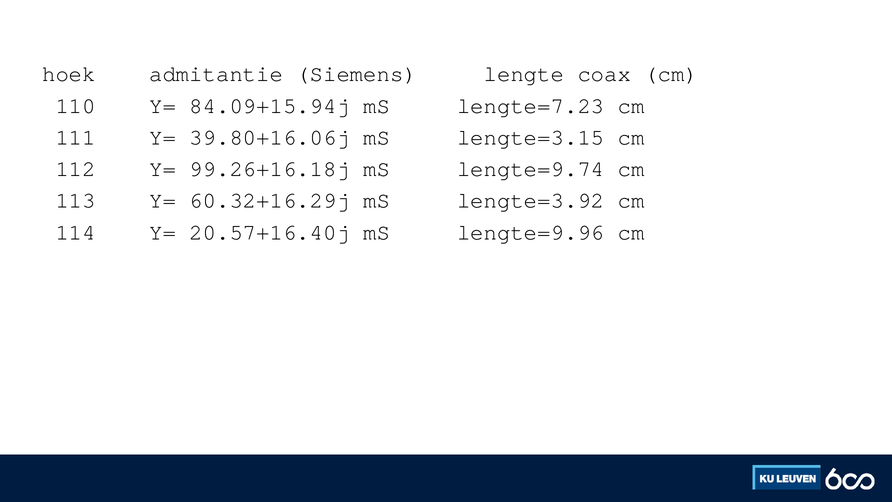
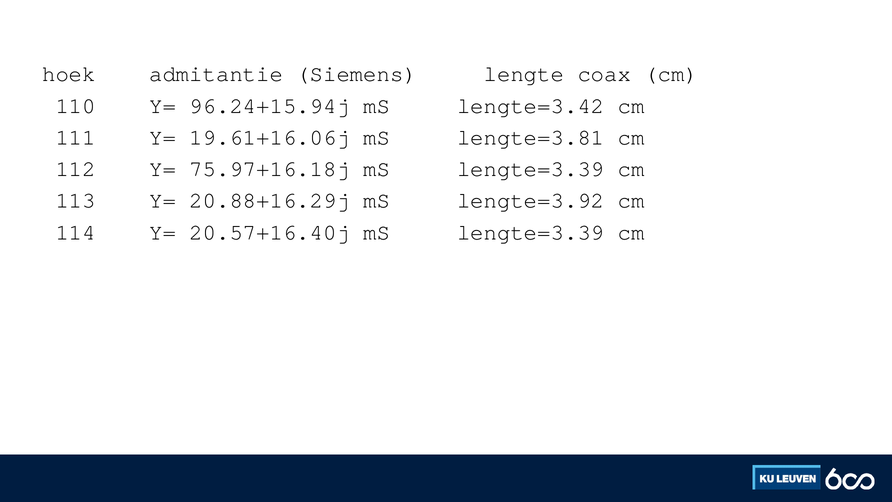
84.09+15.94j: 84.09+15.94j -> 96.24+15.94j
lengte=7.23: lengte=7.23 -> lengte=3.42
39.80+16.06j: 39.80+16.06j -> 19.61+16.06j
lengte=3.15: lengte=3.15 -> lengte=3.81
99.26+16.18j: 99.26+16.18j -> 75.97+16.18j
lengte=9.74 at (531, 169): lengte=9.74 -> lengte=3.39
60.32+16.29j: 60.32+16.29j -> 20.88+16.29j
20.57+16.40j mS lengte=9.96: lengte=9.96 -> lengte=3.39
